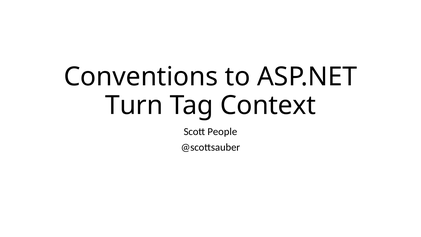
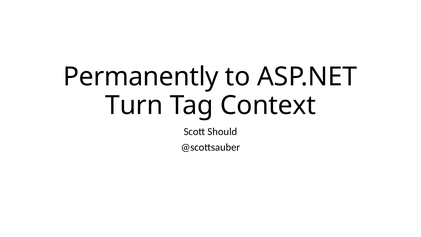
Conventions: Conventions -> Permanently
People: People -> Should
